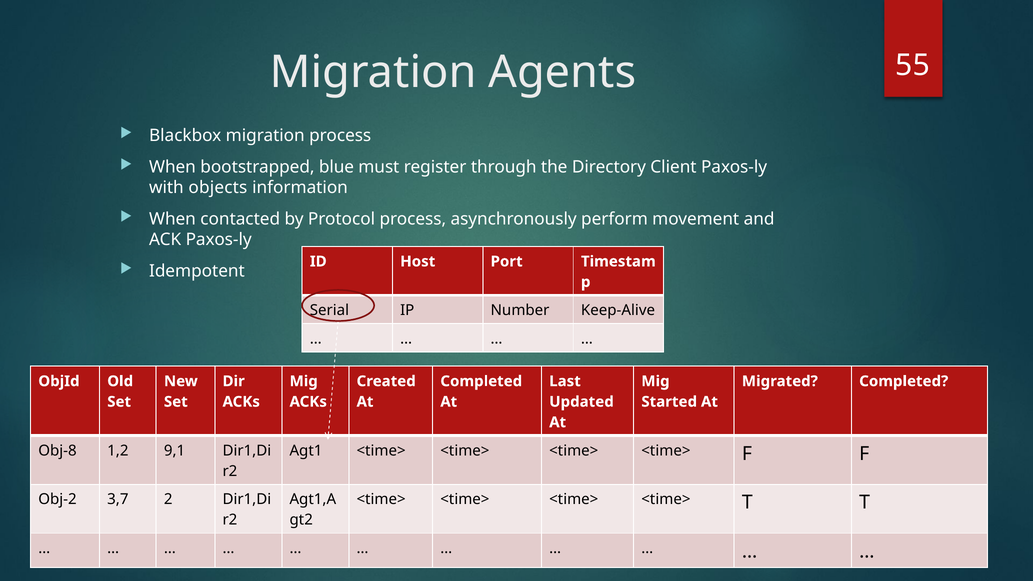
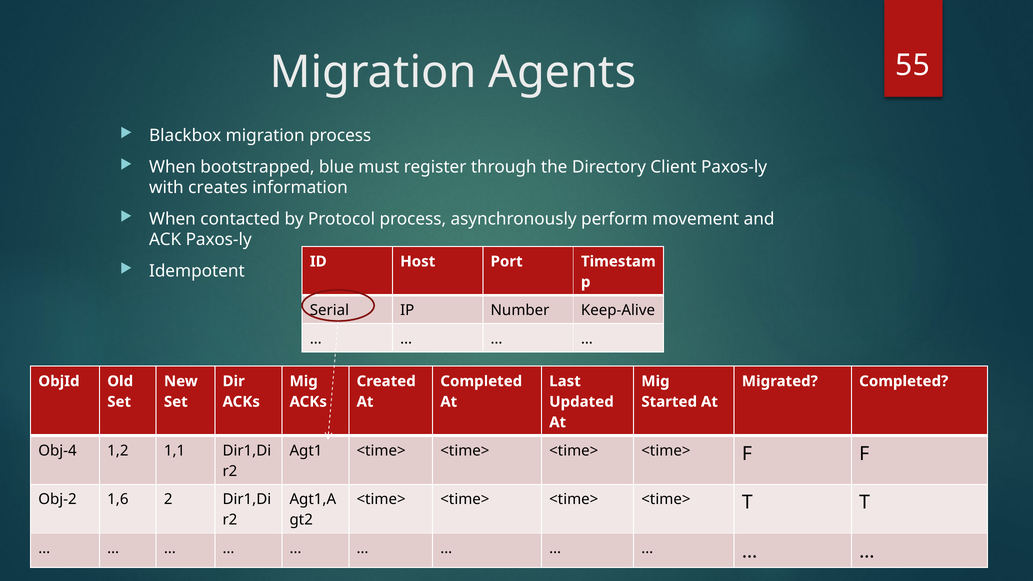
objects: objects -> creates
Obj-8: Obj-8 -> Obj-4
9,1: 9,1 -> 1,1
3,7: 3,7 -> 1,6
